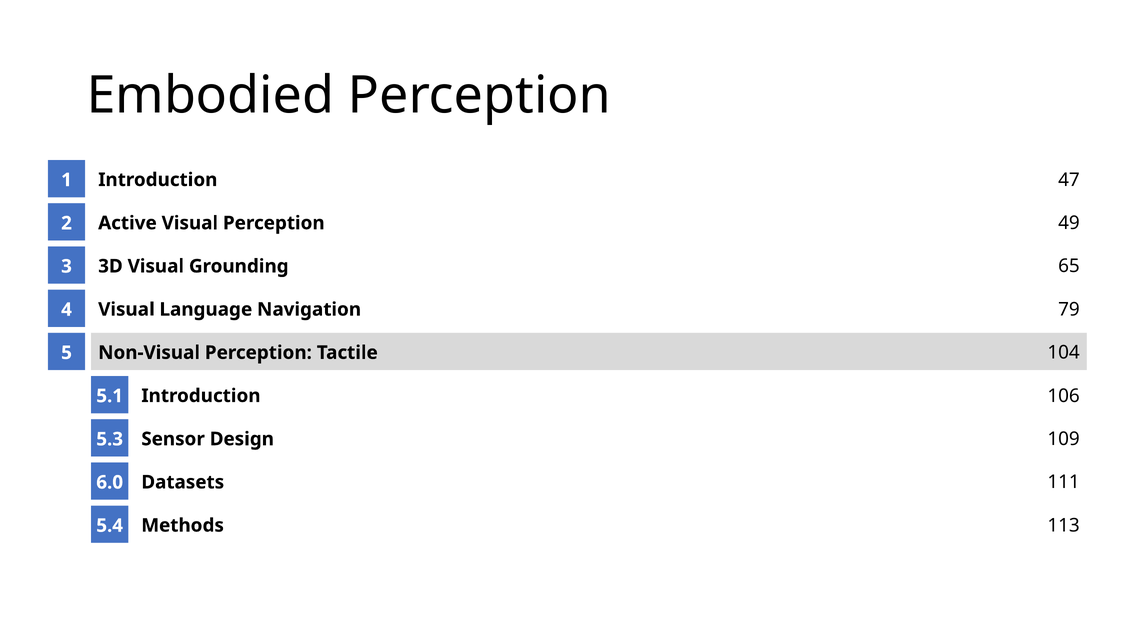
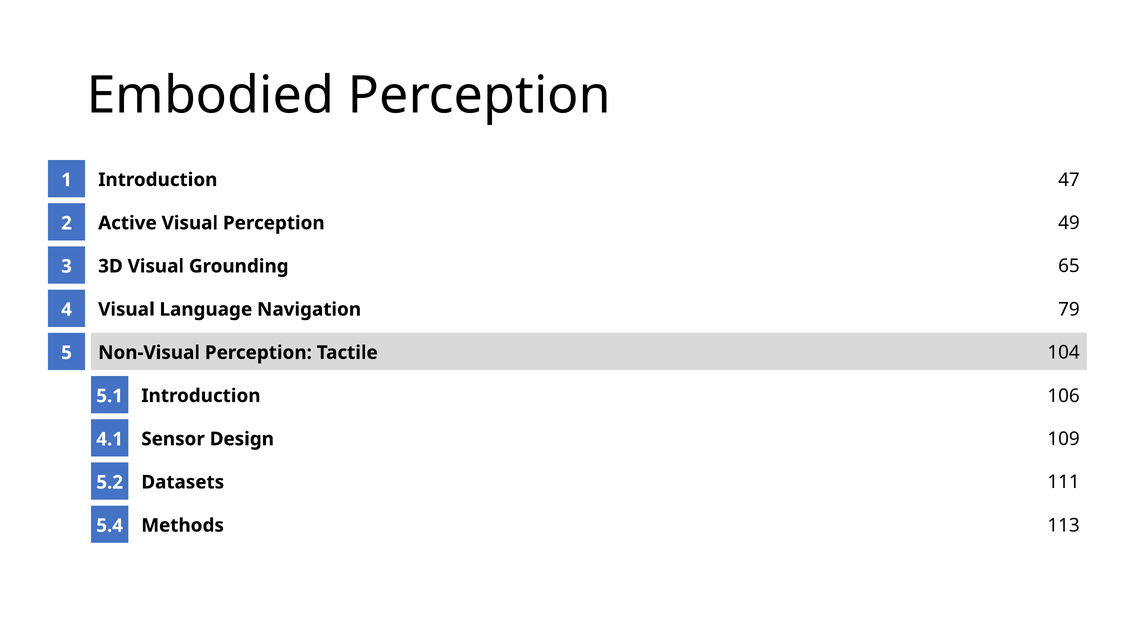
5.3: 5.3 -> 4.1
6.0: 6.0 -> 5.2
